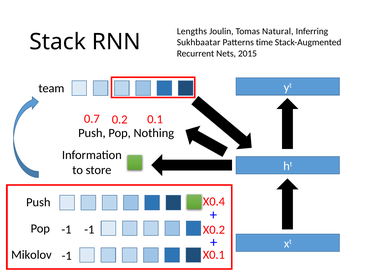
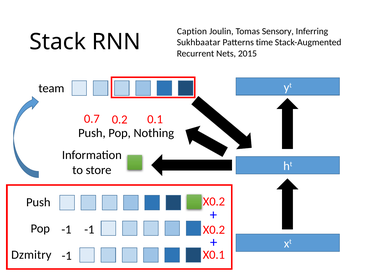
Lengths: Lengths -> Caption
Natural: Natural -> Sensory
X0.4 at (214, 201): X0.4 -> X0.2
Mikolov: Mikolov -> Dzmitry
